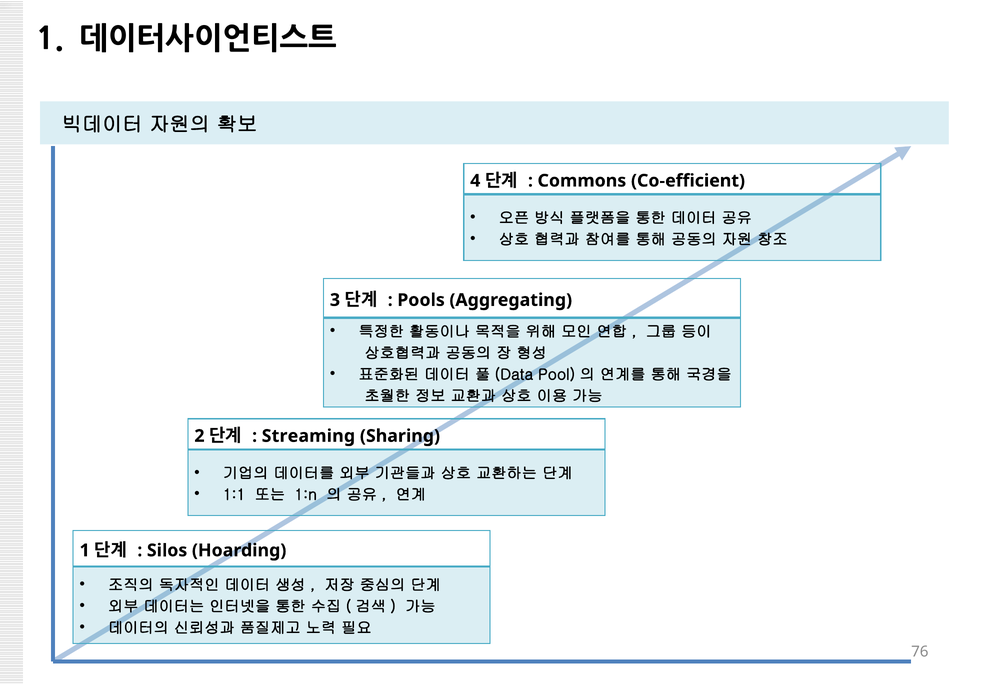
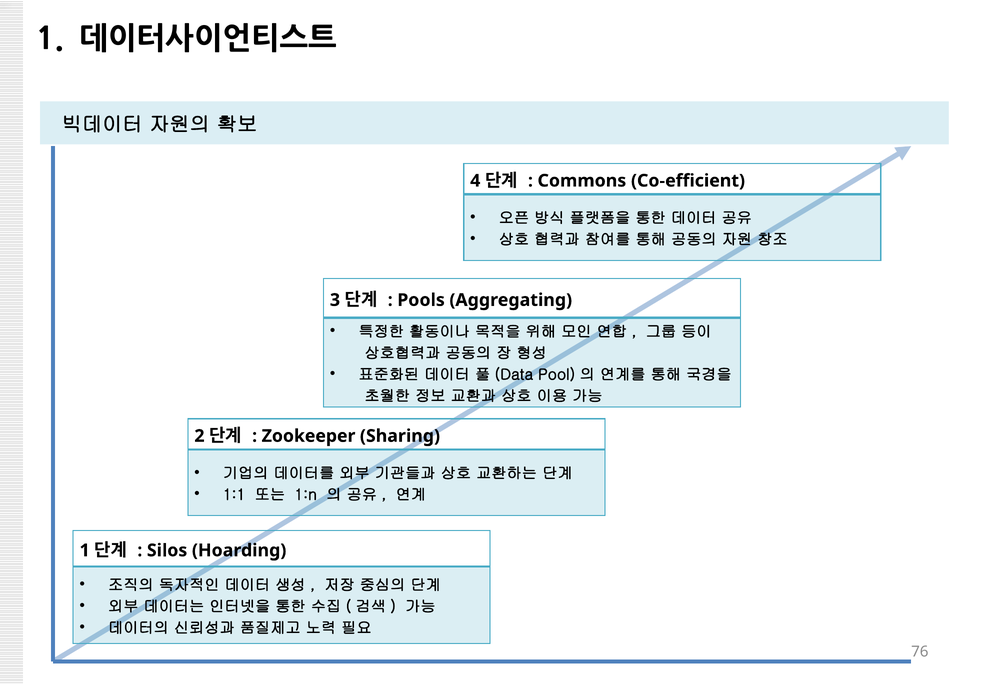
Streaming: Streaming -> Zookeeper
